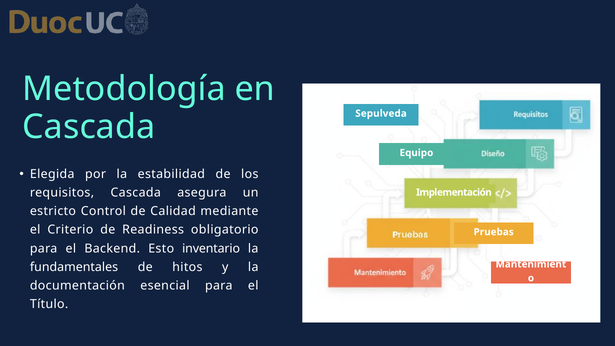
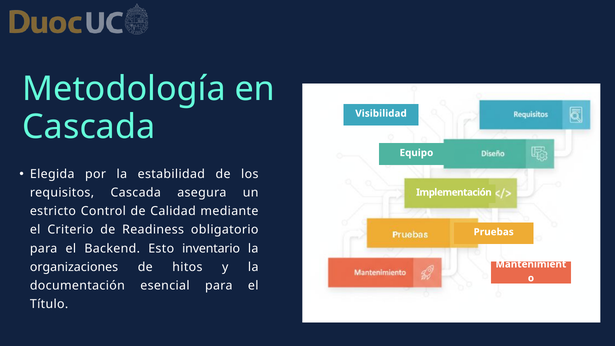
Sepulveda: Sepulveda -> Visibilidad
fundamentales: fundamentales -> organizaciones
